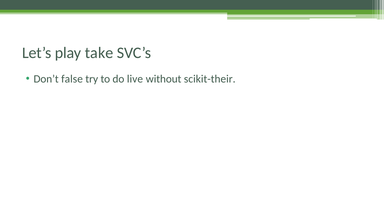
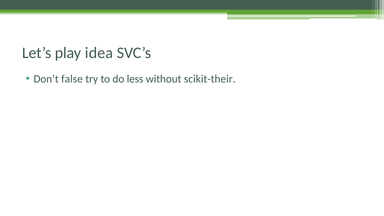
take: take -> idea
live: live -> less
